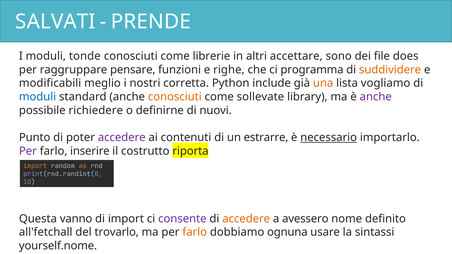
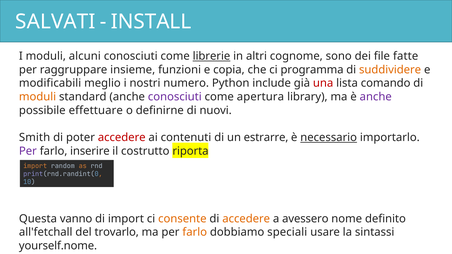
PRENDE: PRENDE -> INSTALL
tonde: tonde -> alcuni
librerie underline: none -> present
accettare: accettare -> cognome
does: does -> fatte
pensare: pensare -> insieme
righe: righe -> copia
corretta: corretta -> numero
una colour: orange -> red
vogliamo: vogliamo -> comando
moduli at (38, 97) colour: blue -> orange
conosciuti at (175, 97) colour: orange -> purple
sollevate: sollevate -> apertura
richiedere: richiedere -> effettuare
Punto: Punto -> Smith
accedere at (122, 138) colour: purple -> red
consente colour: purple -> orange
ognuna: ognuna -> speciali
